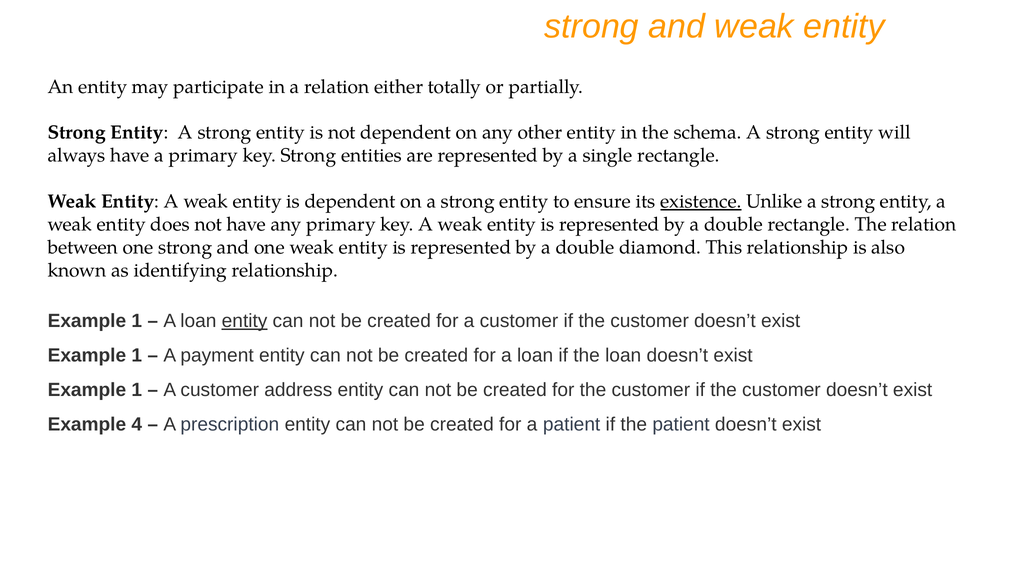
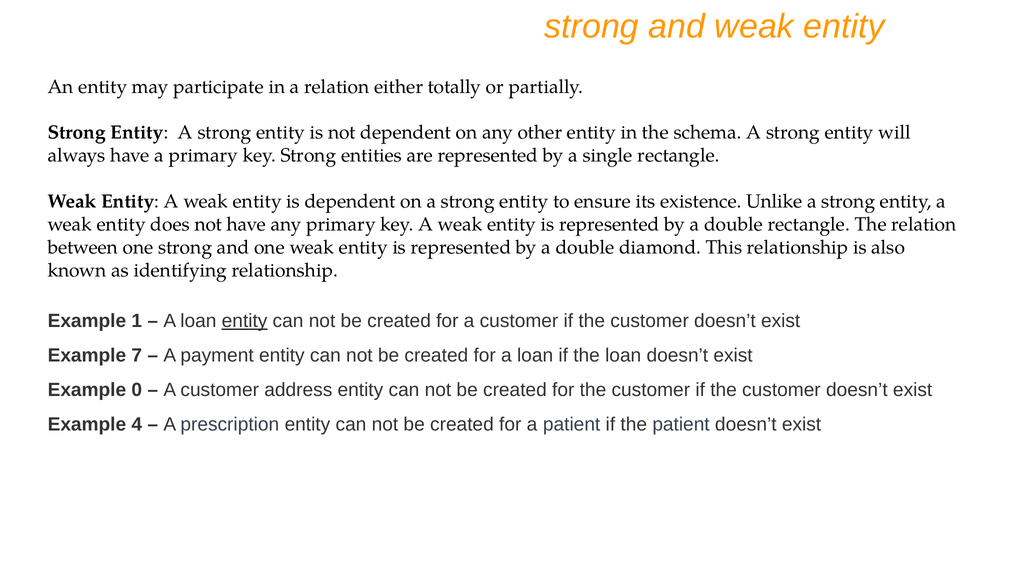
existence underline: present -> none
1 at (137, 355): 1 -> 7
1 at (137, 390): 1 -> 0
